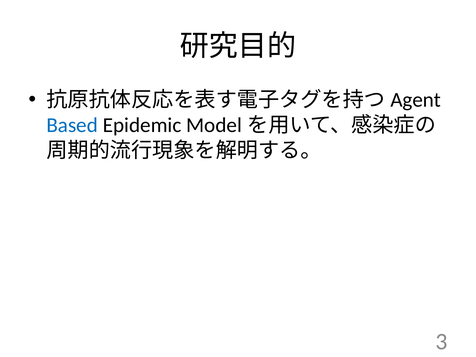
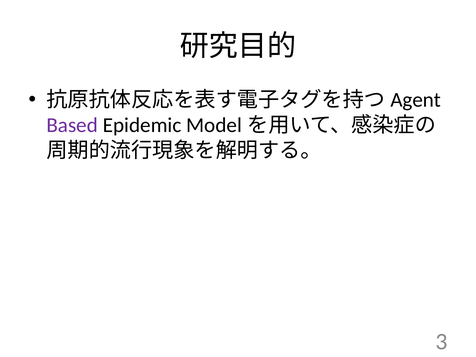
Based colour: blue -> purple
